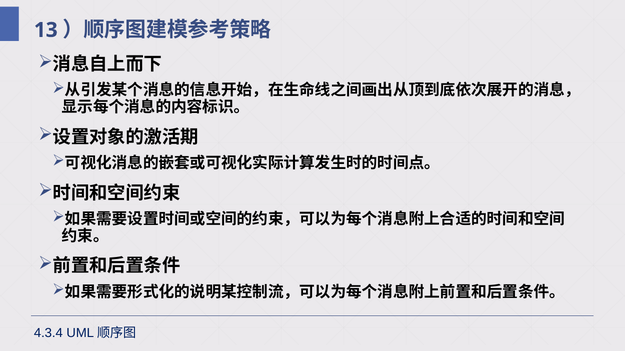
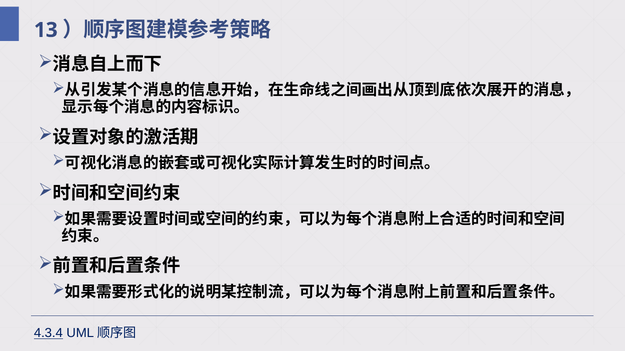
4.3.4 underline: none -> present
